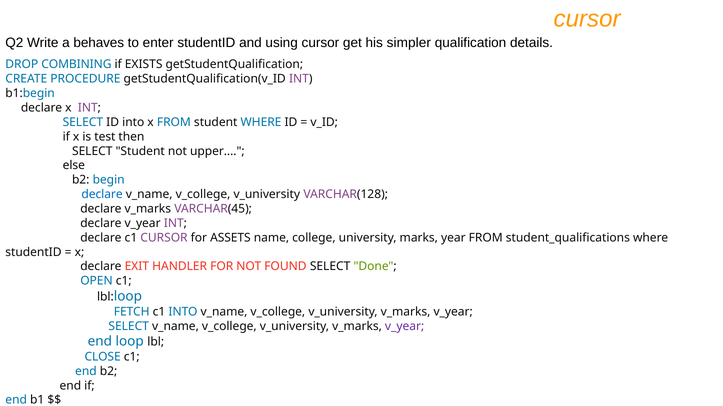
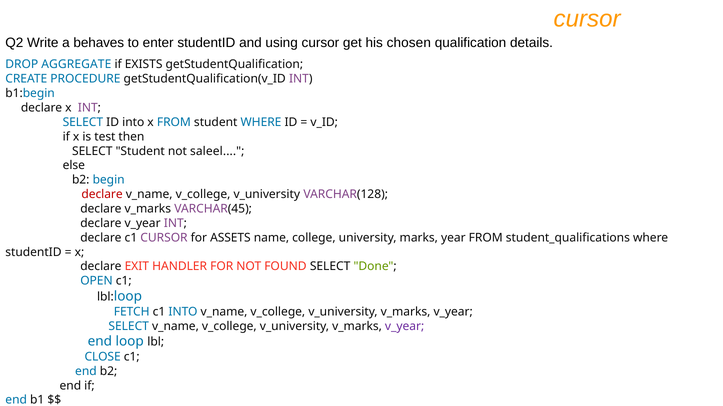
simpler: simpler -> chosen
COMBINING: COMBINING -> AGGREGATE
upper: upper -> saleel
declare at (102, 195) colour: blue -> red
